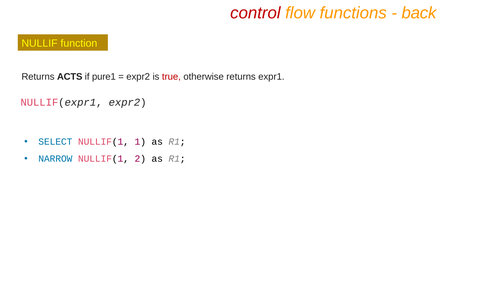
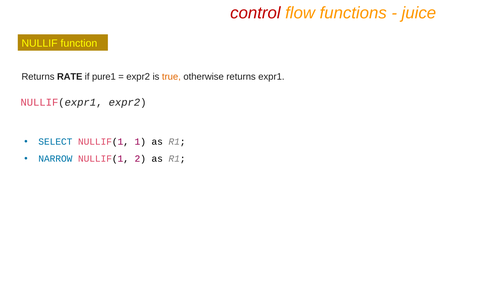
back: back -> juice
ACTS: ACTS -> RATE
true colour: red -> orange
